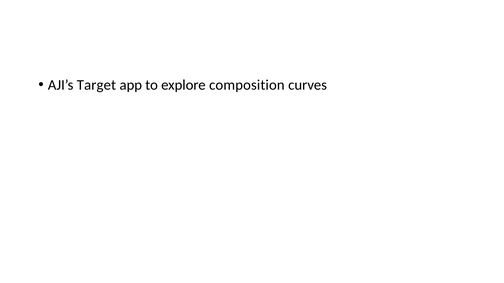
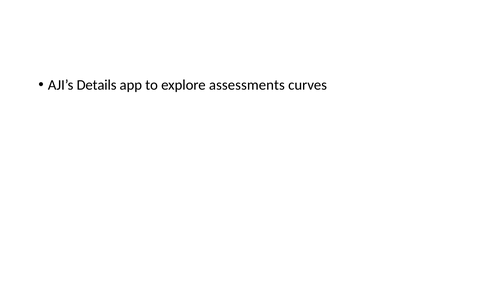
Target: Target -> Details
composition: composition -> assessments
